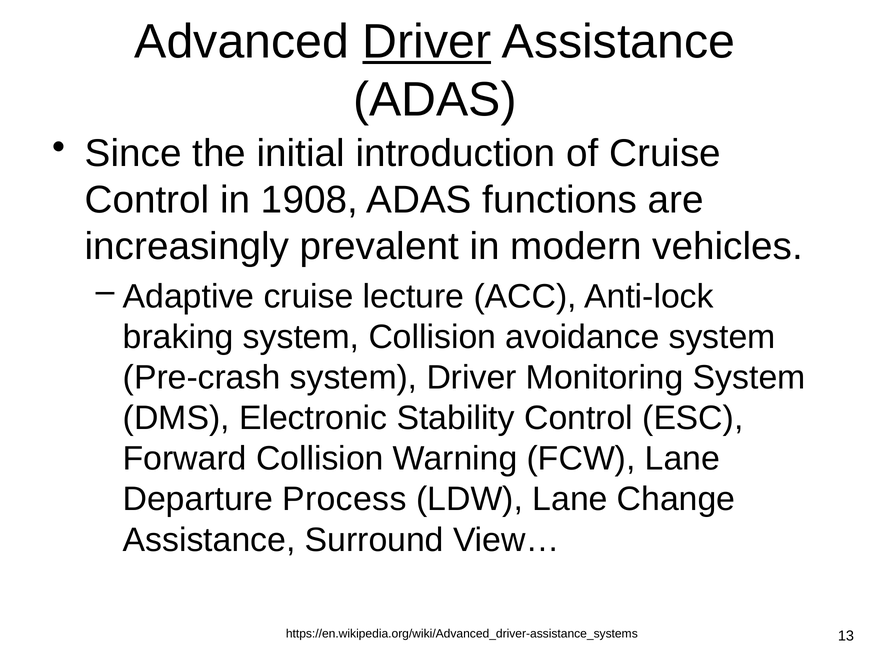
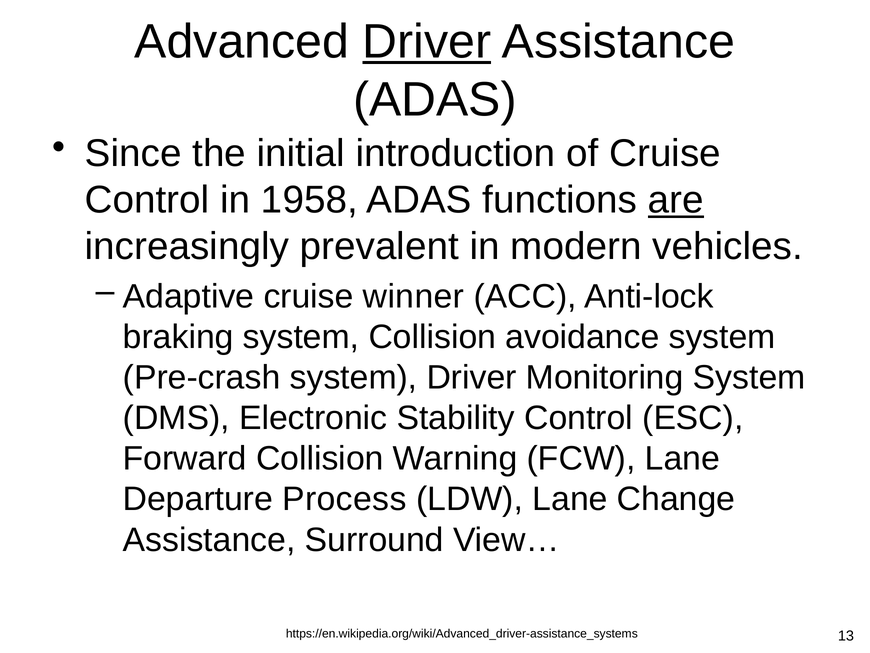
1908: 1908 -> 1958
are underline: none -> present
lecture: lecture -> winner
